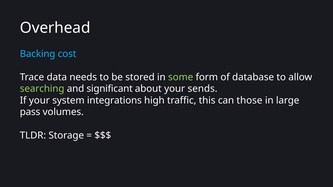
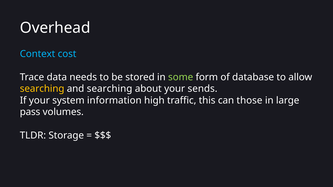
Backing: Backing -> Context
searching at (42, 89) colour: light green -> yellow
and significant: significant -> searching
integrations: integrations -> information
